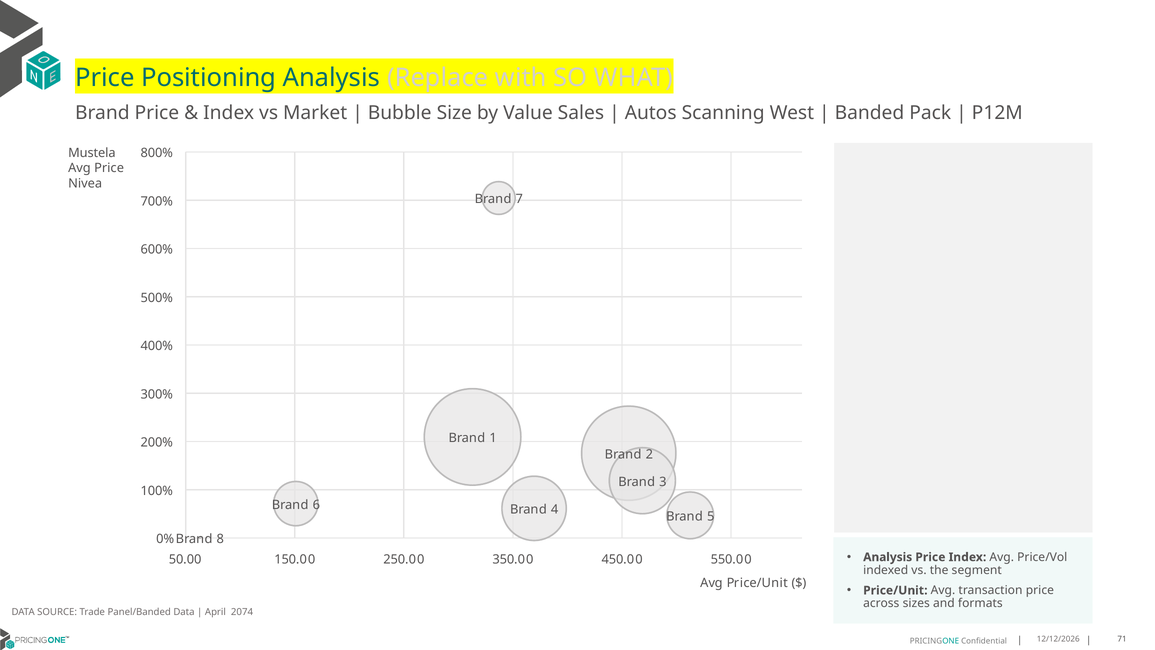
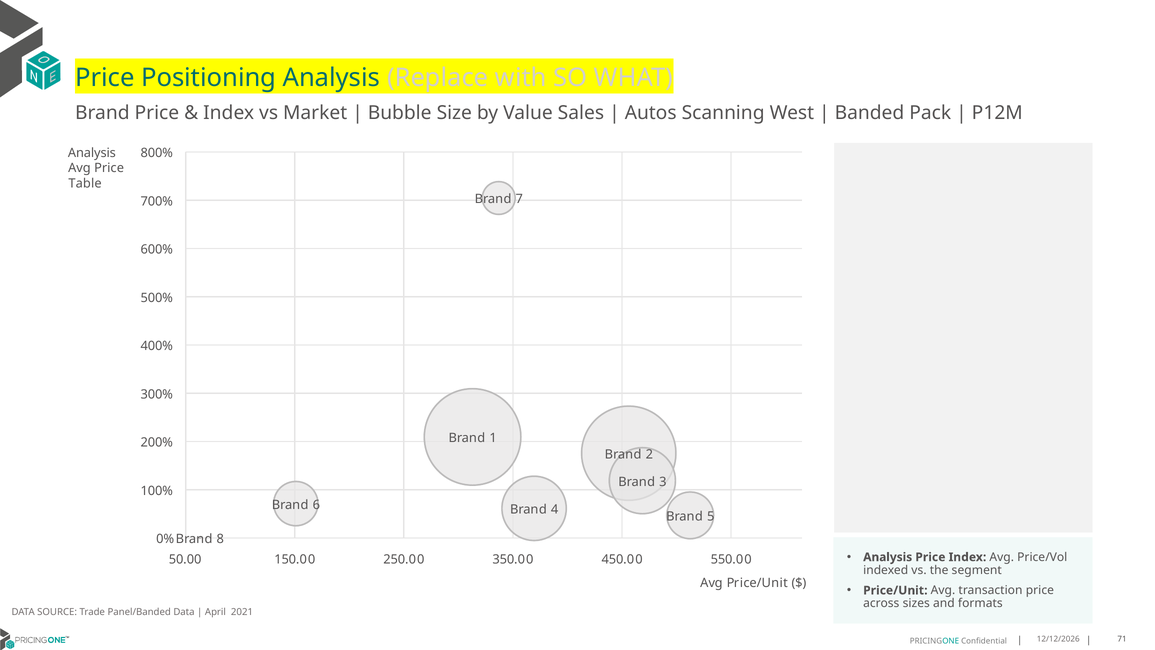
Mustela at (92, 153): Mustela -> Analysis
Nivea: Nivea -> Table
2074: 2074 -> 2021
